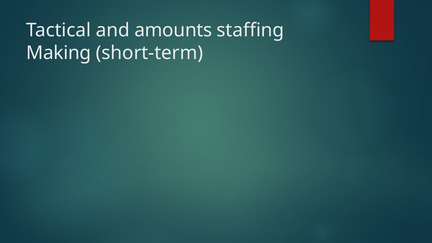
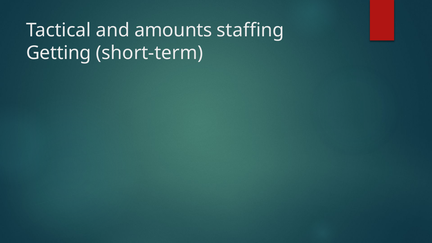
Making: Making -> Getting
